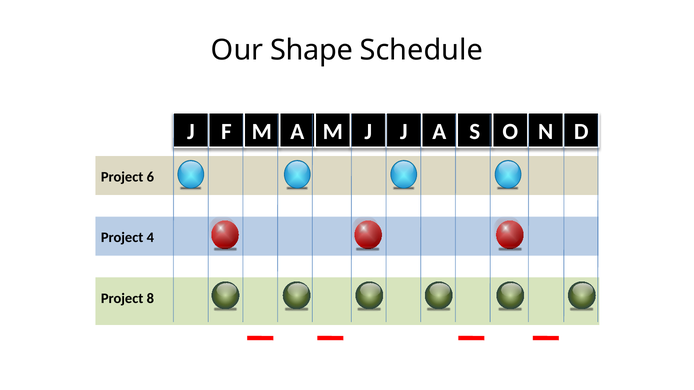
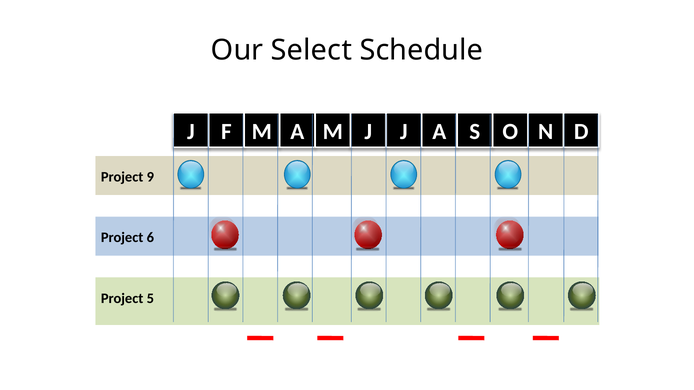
Shape: Shape -> Select
6: 6 -> 9
4: 4 -> 6
8: 8 -> 5
